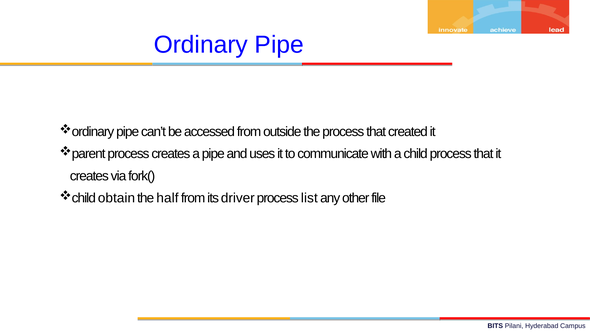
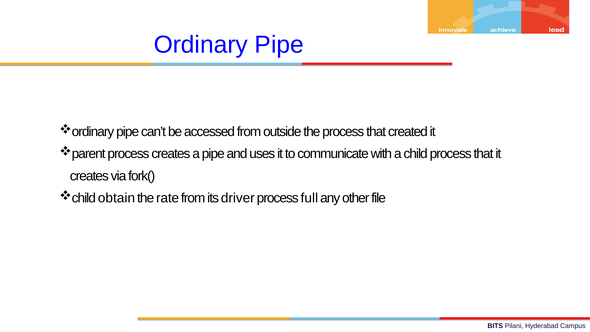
half: half -> rate
list: list -> full
